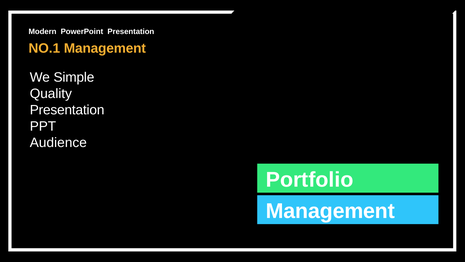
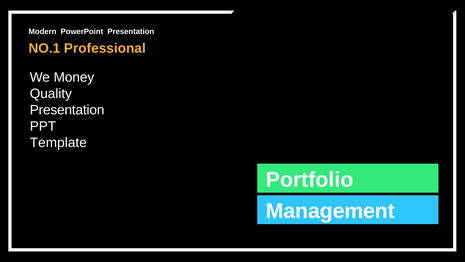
NO.1 Management: Management -> Professional
Simple: Simple -> Money
Audience: Audience -> Template
